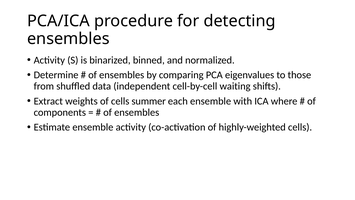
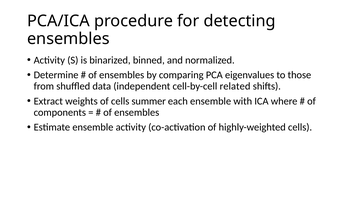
waiting: waiting -> related
